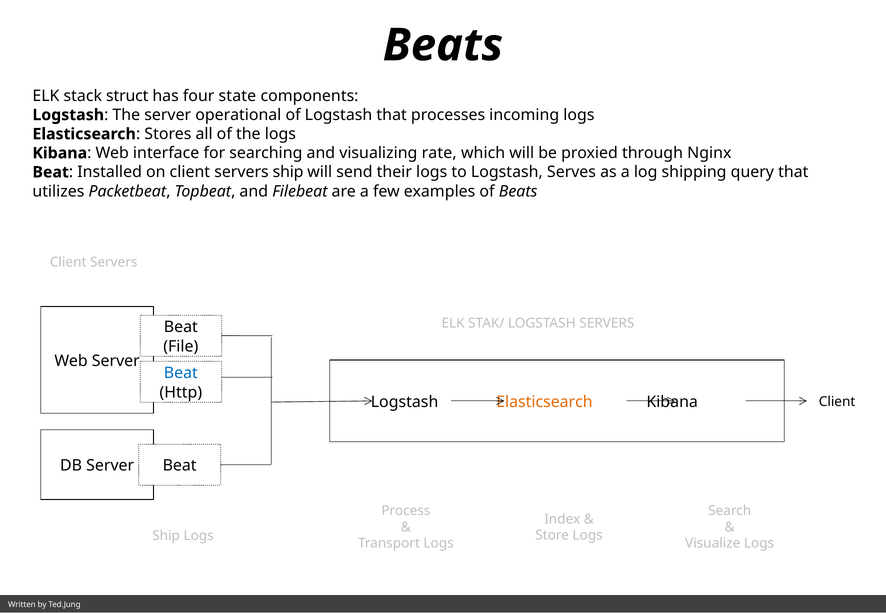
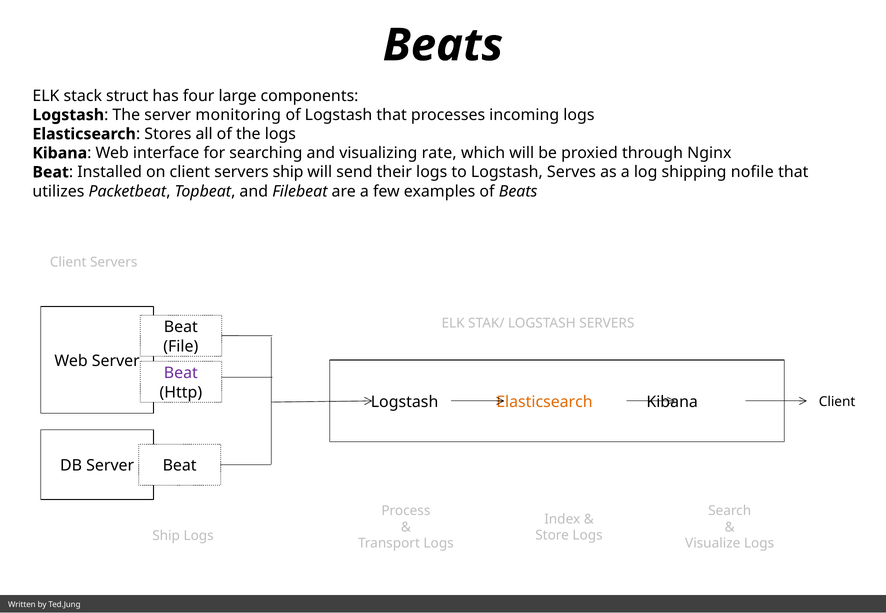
state: state -> large
operational: operational -> monitoring
query: query -> nofile
Beat at (181, 373) colour: blue -> purple
